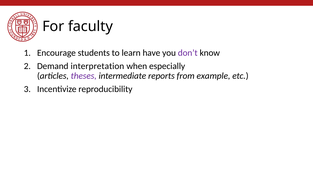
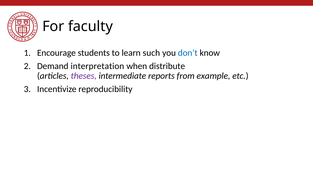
have: have -> such
don’t colour: purple -> blue
especially: especially -> distribute
